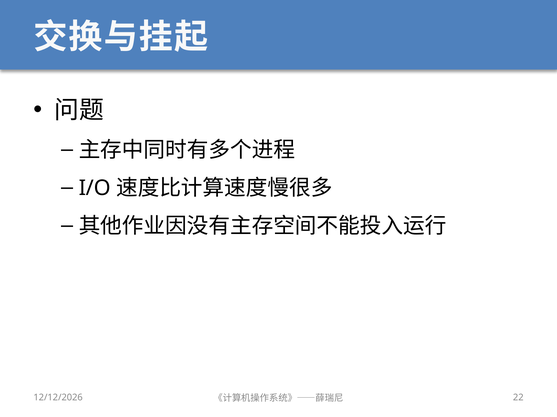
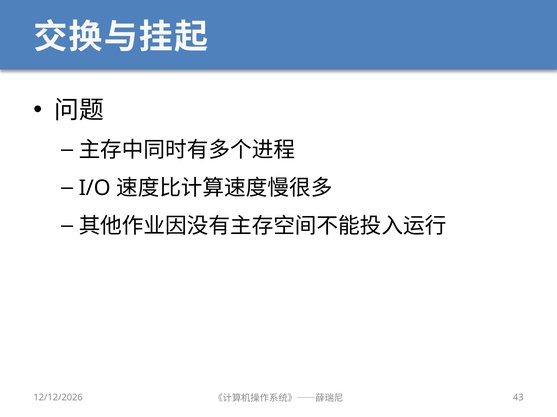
22: 22 -> 43
